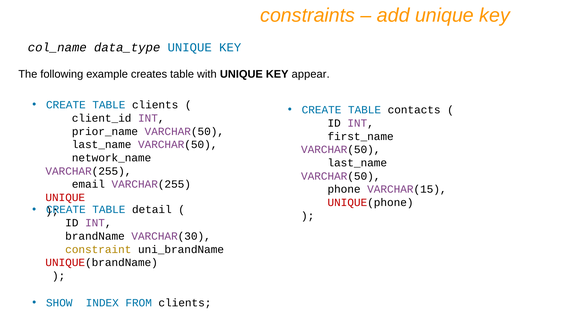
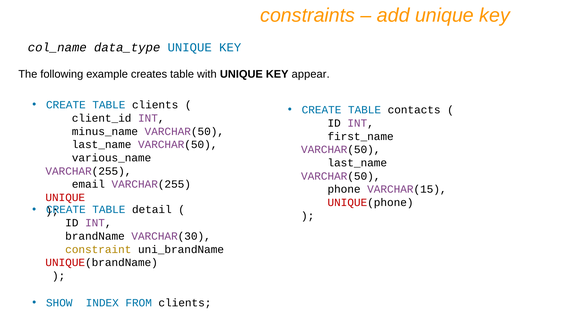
prior_name: prior_name -> minus_name
network_name: network_name -> various_name
